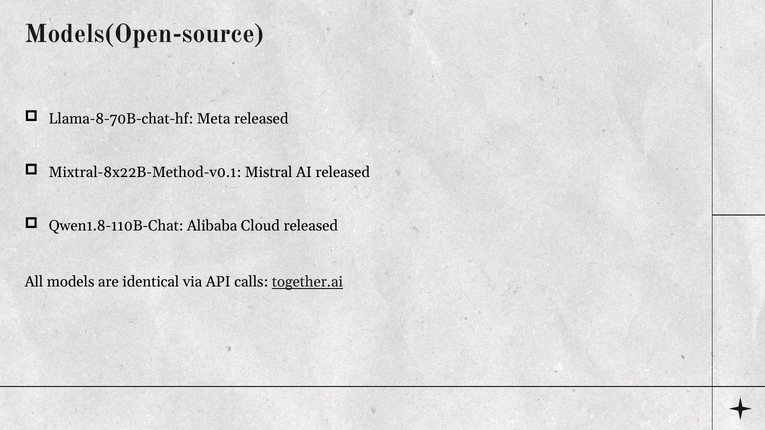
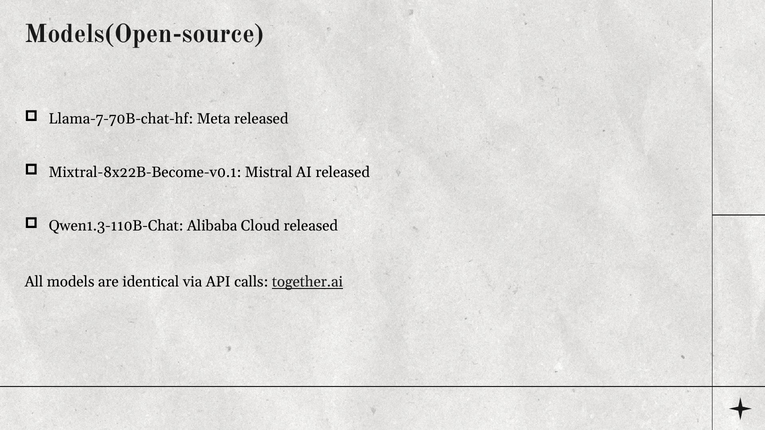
Llama-8-70B-chat-hf: Llama-8-70B-chat-hf -> Llama-7-70B-chat-hf
Mixtral-8x22B-Method-v0.1: Mixtral-8x22B-Method-v0.1 -> Mixtral-8x22B-Become-v0.1
Qwen1.8-110B-Chat: Qwen1.8-110B-Chat -> Qwen1.3-110B-Chat
